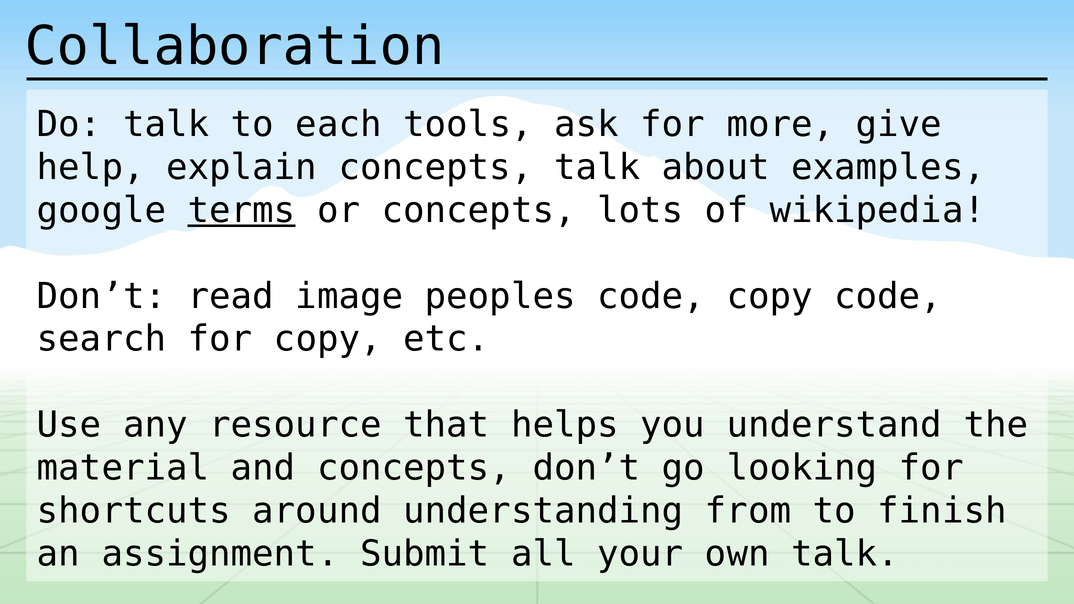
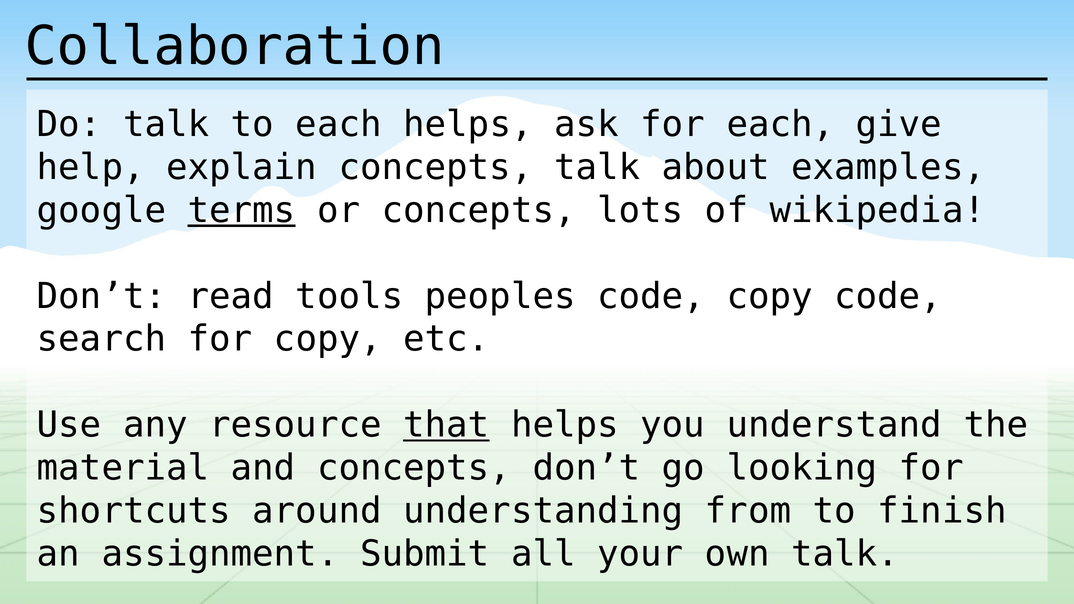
each tools: tools -> helps
for more: more -> each
image: image -> tools
that underline: none -> present
